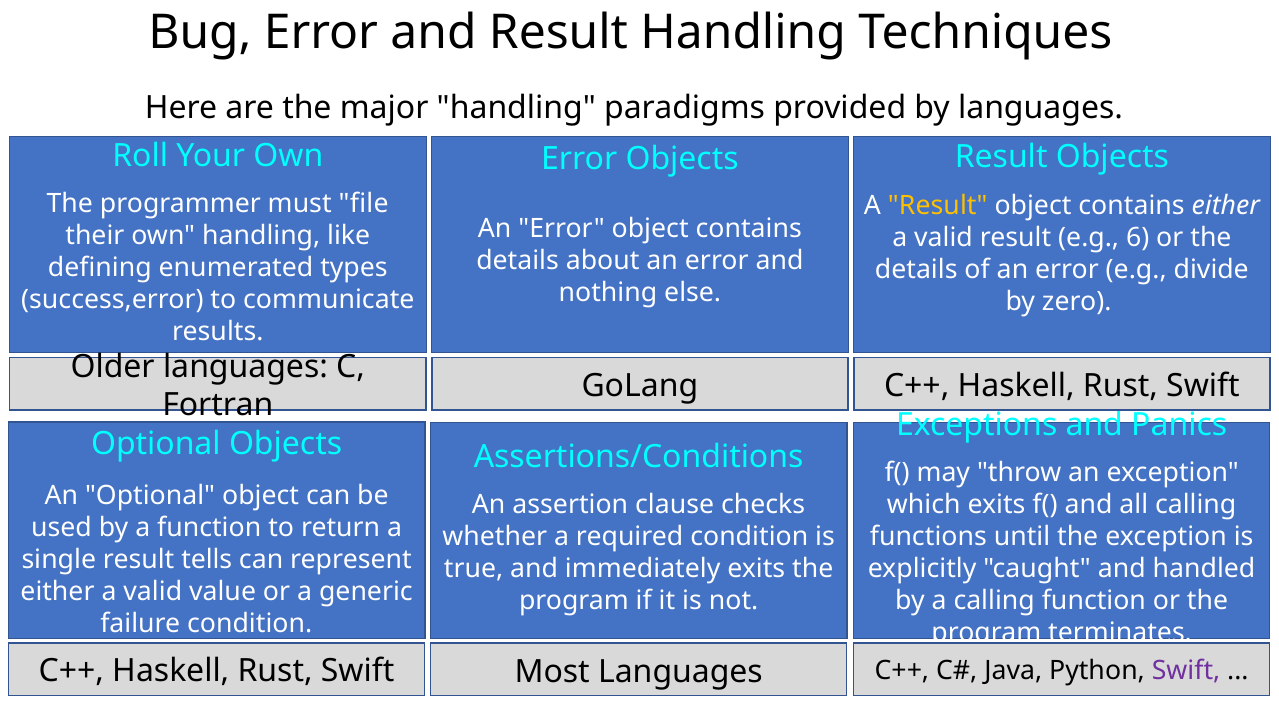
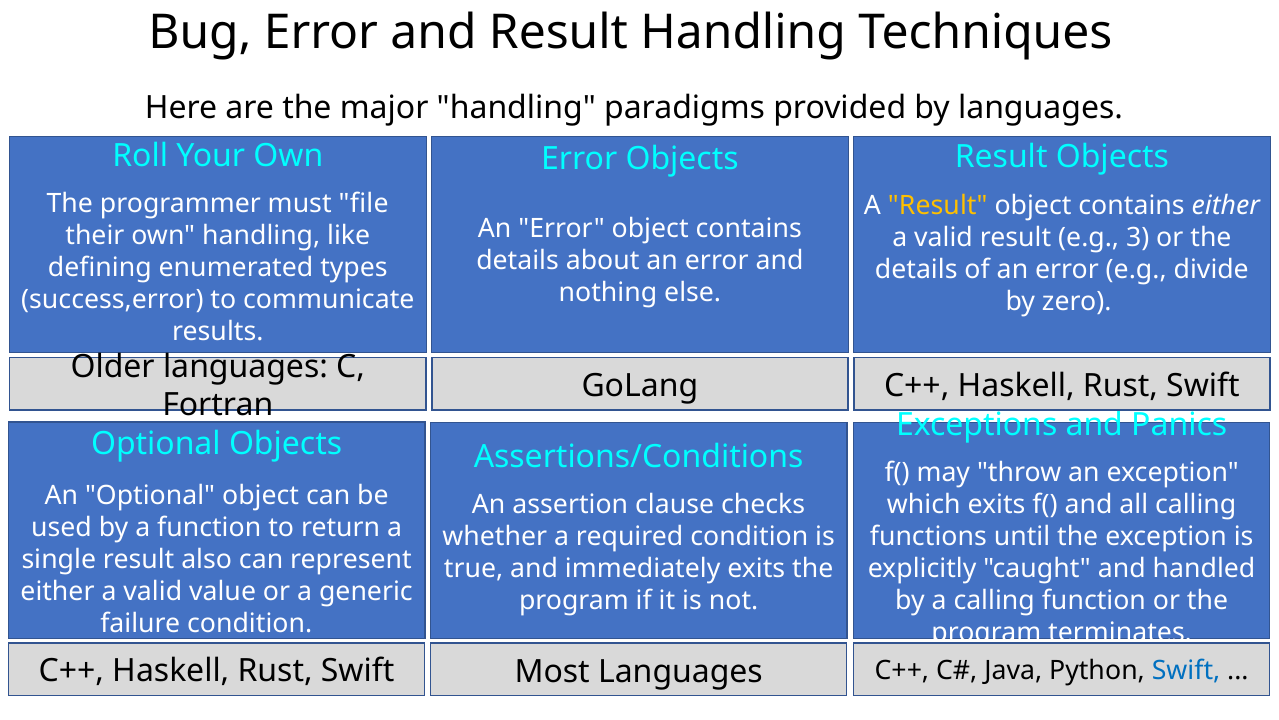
6: 6 -> 3
tells: tells -> also
Swift at (1186, 671) colour: purple -> blue
